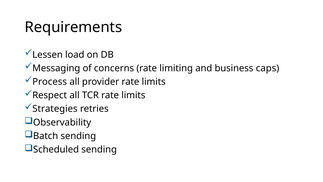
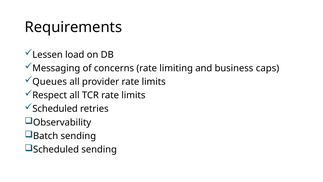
Process: Process -> Queues
Strategies at (55, 109): Strategies -> Scheduled
